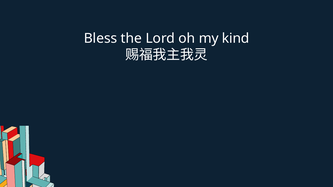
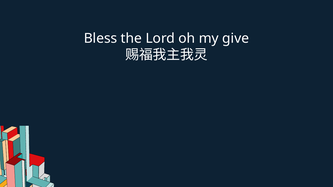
kind: kind -> give
